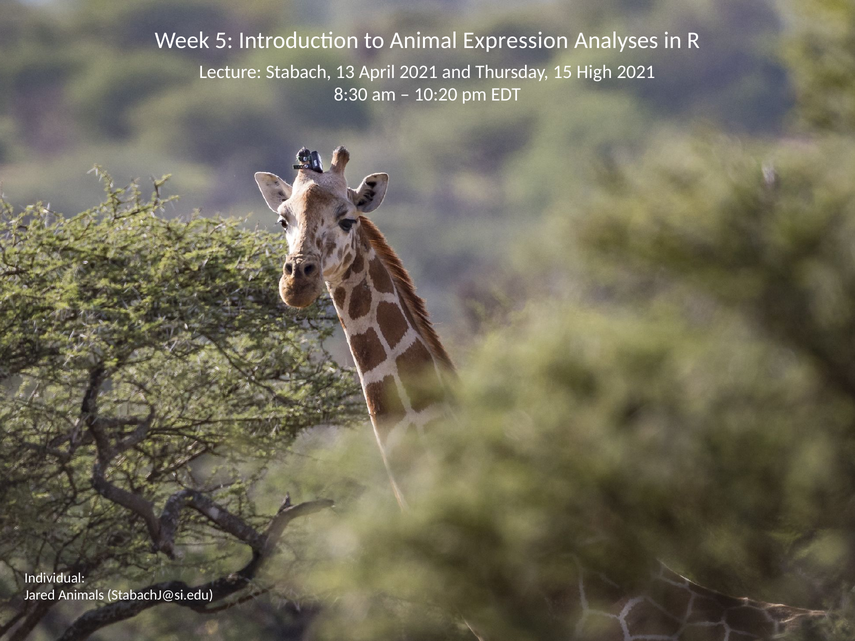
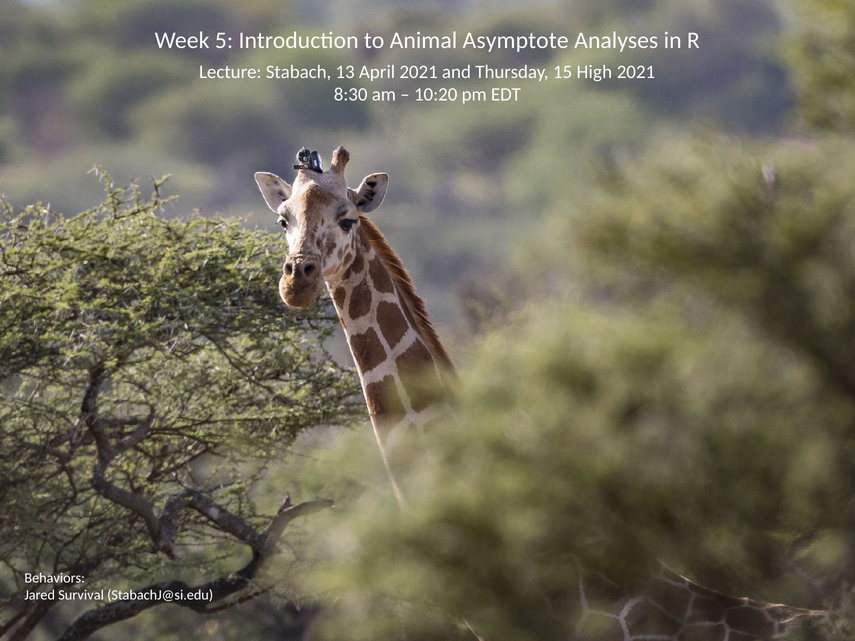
Expression: Expression -> Asymptote
Individual: Individual -> Behaviors
Animals: Animals -> Survival
